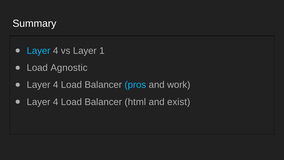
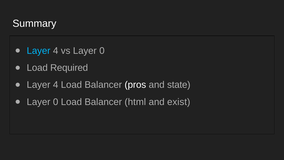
vs Layer 1: 1 -> 0
Agnostic: Agnostic -> Required
pros colour: light blue -> white
work: work -> state
4 at (56, 102): 4 -> 0
